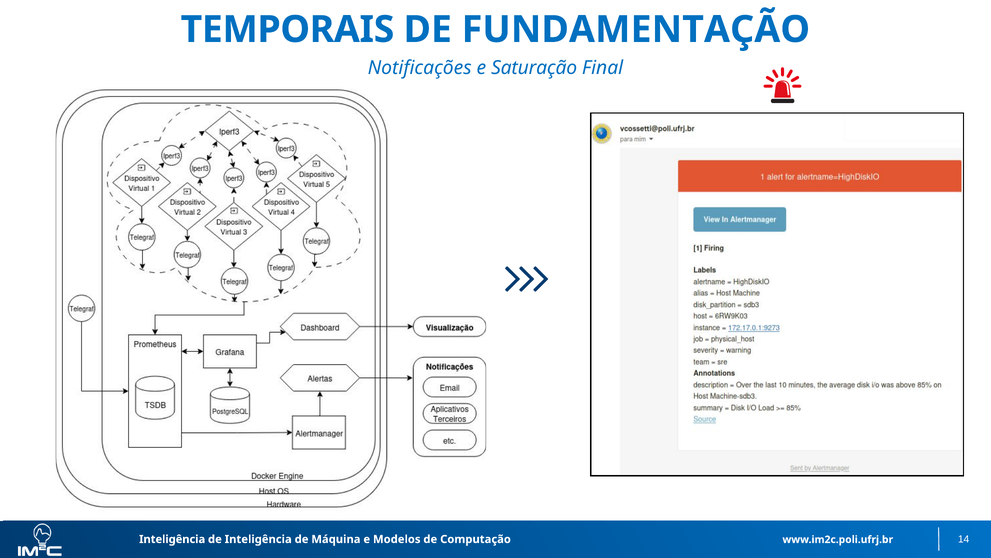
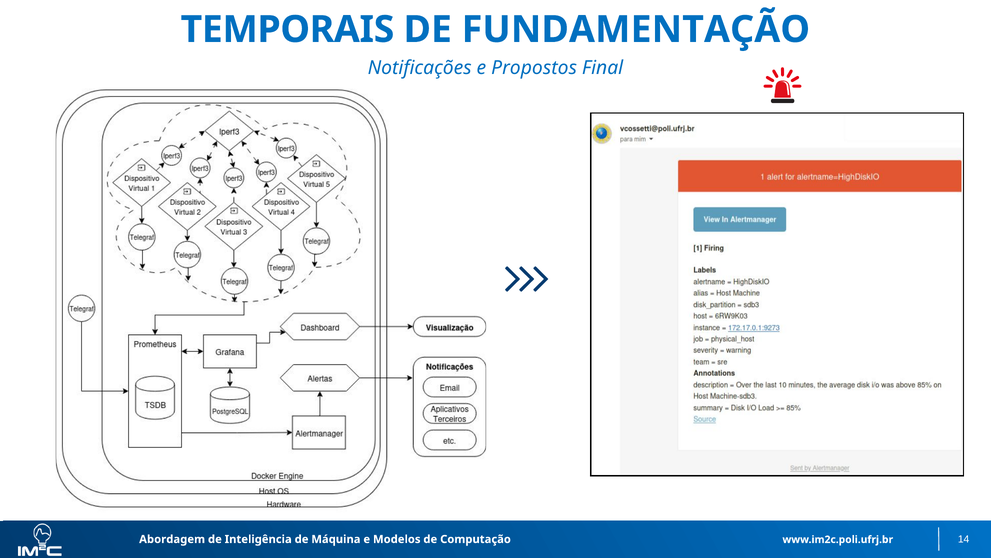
Saturação: Saturação -> Propostos
Inteligência at (172, 539): Inteligência -> Abordagem
